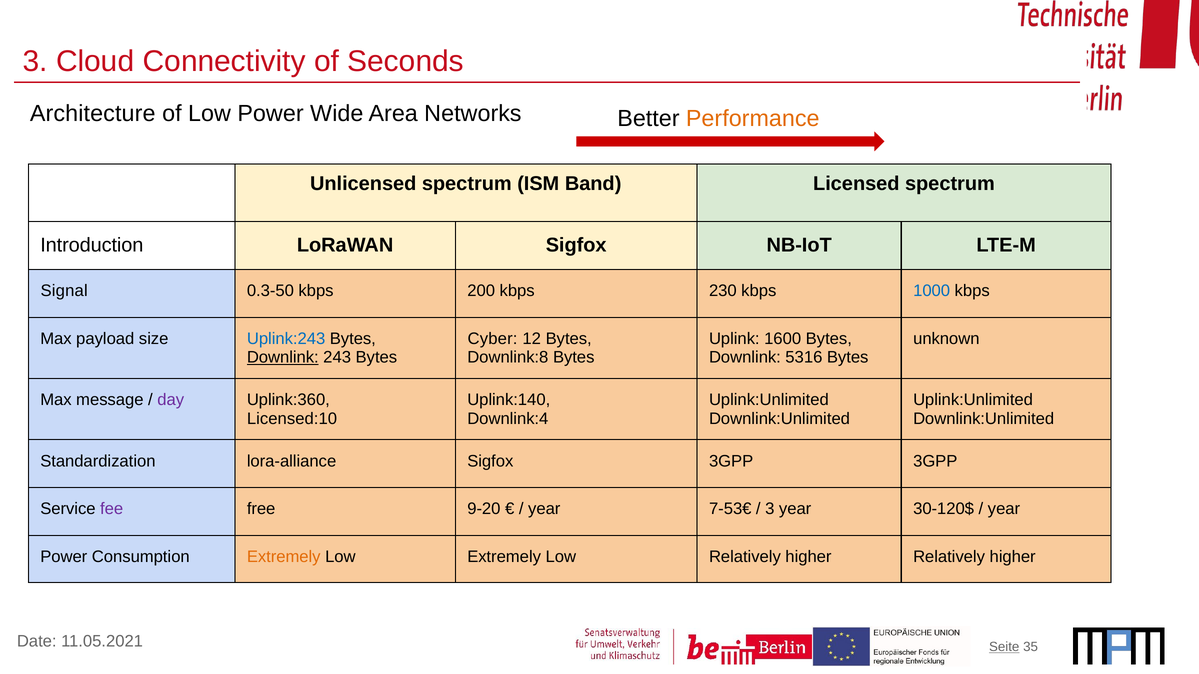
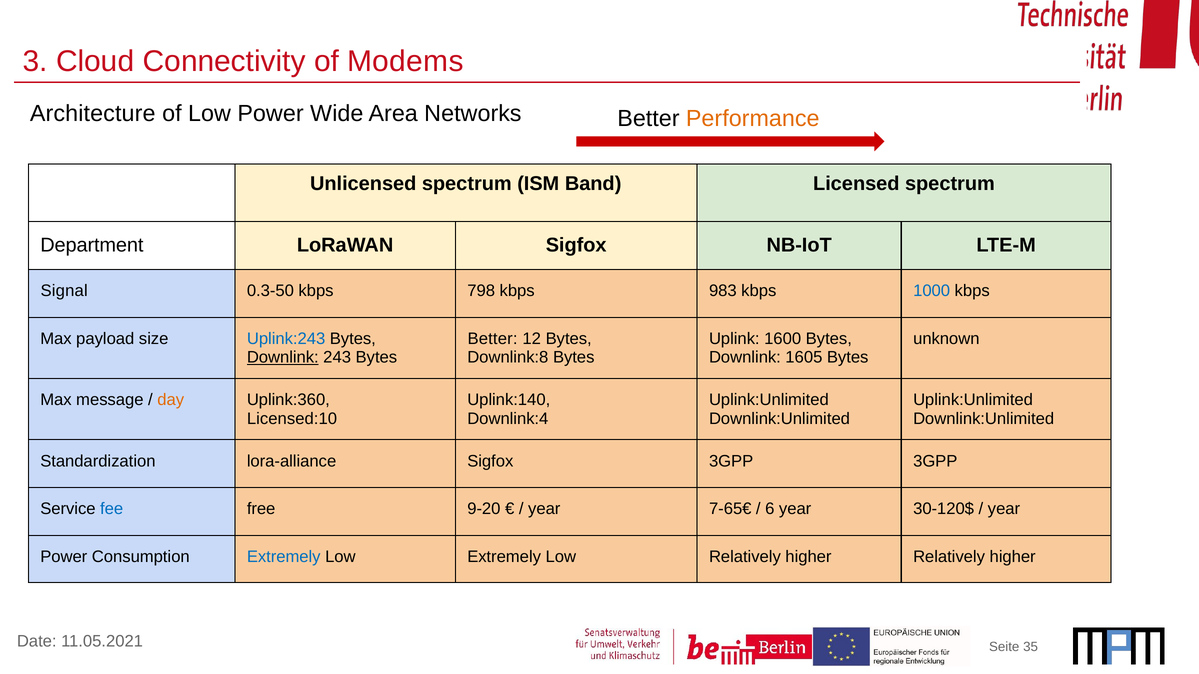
Seconds: Seconds -> Modems
Introduction: Introduction -> Department
200: 200 -> 798
230: 230 -> 983
Cyber at (493, 339): Cyber -> Better
5316: 5316 -> 1605
day colour: purple -> orange
fee colour: purple -> blue
7-53€: 7-53€ -> 7-65€
3 at (770, 509): 3 -> 6
Extremely at (284, 557) colour: orange -> blue
Seite underline: present -> none
